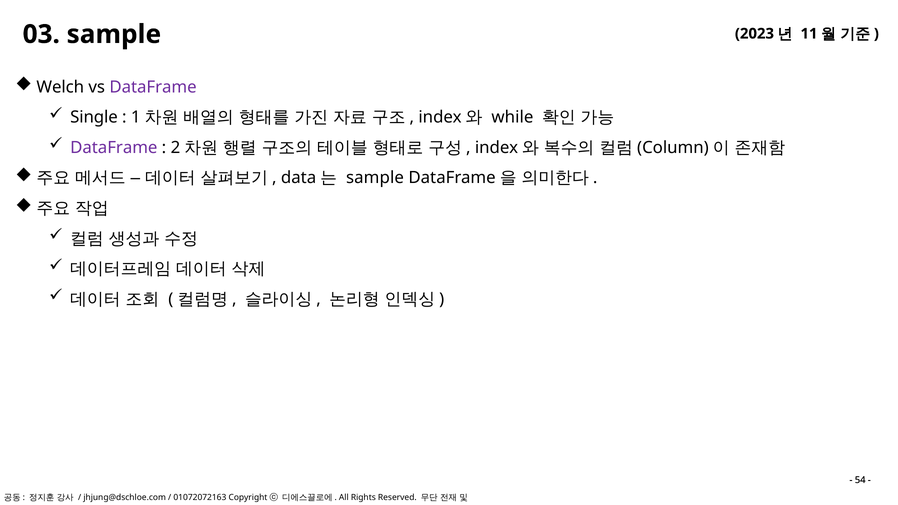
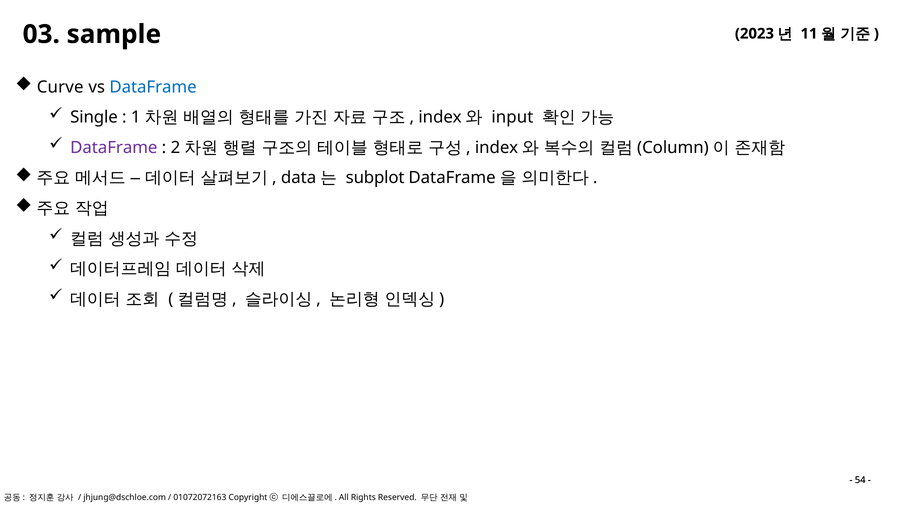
Welch: Welch -> Curve
DataFrame at (153, 87) colour: purple -> blue
while: while -> input
sample at (375, 178): sample -> subplot
